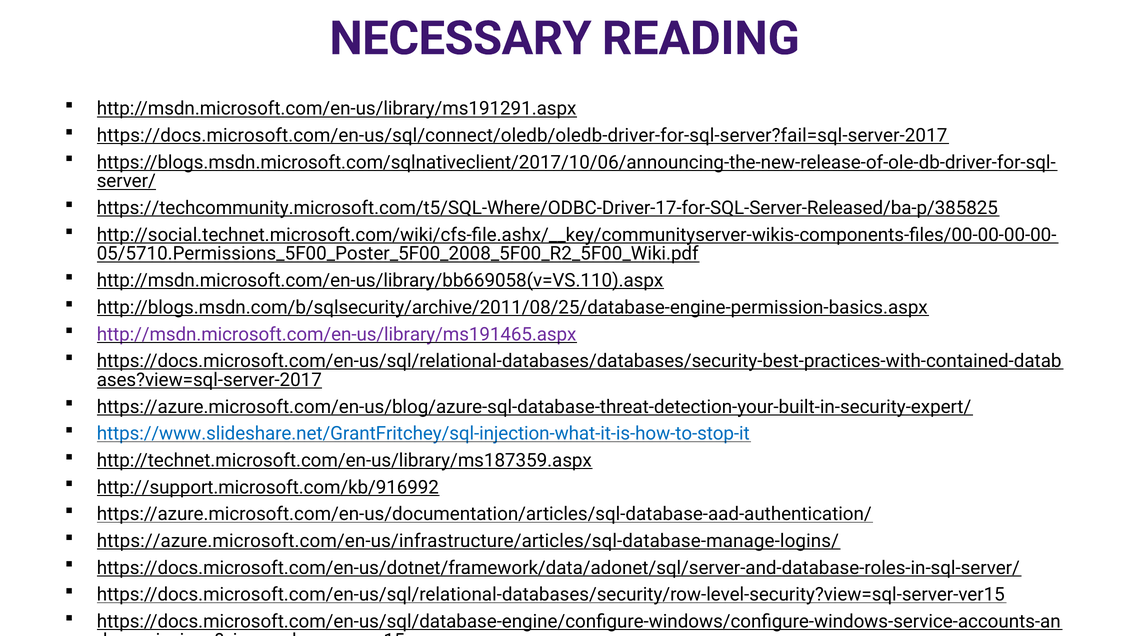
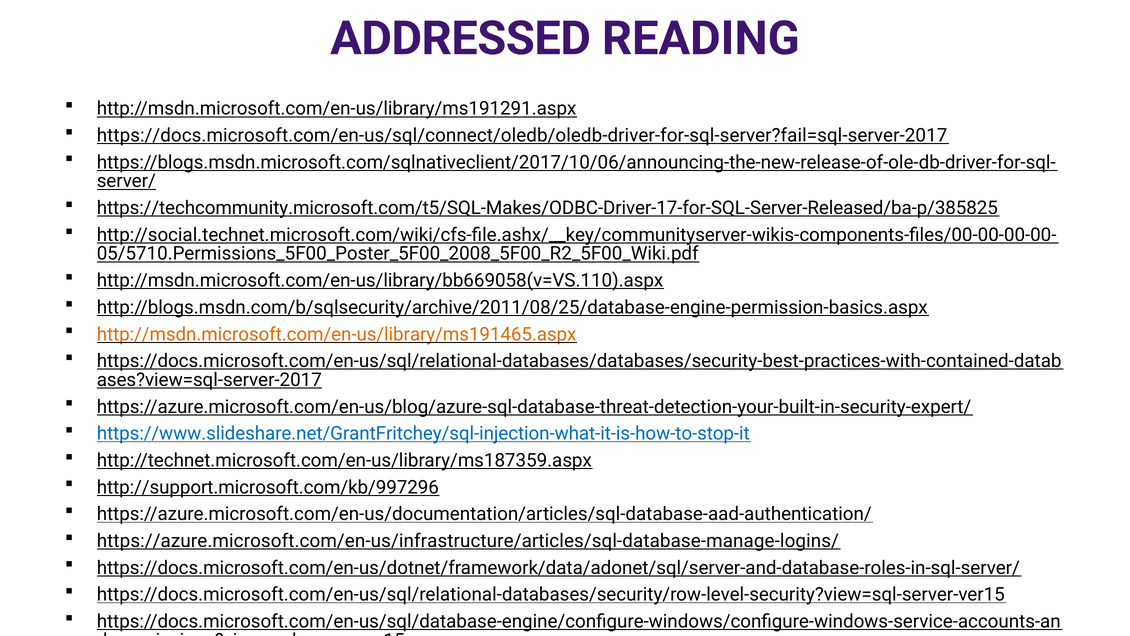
NECESSARY: NECESSARY -> ADDRESSED
https://techcommunity.microsoft.com/t5/SQL-Where/ODBC-Driver-17-for-SQL-Server-Released/ba-p/385825: https://techcommunity.microsoft.com/t5/SQL-Where/ODBC-Driver-17-for-SQL-Server-Released/ba-p/385825 -> https://techcommunity.microsoft.com/t5/SQL-Makes/ODBC-Driver-17-for-SQL-Server-Released/ba-p/385825
http://msdn.microsoft.com/en-us/library/ms191465.aspx colour: purple -> orange
http://support.microsoft.com/kb/916992: http://support.microsoft.com/kb/916992 -> http://support.microsoft.com/kb/997296
